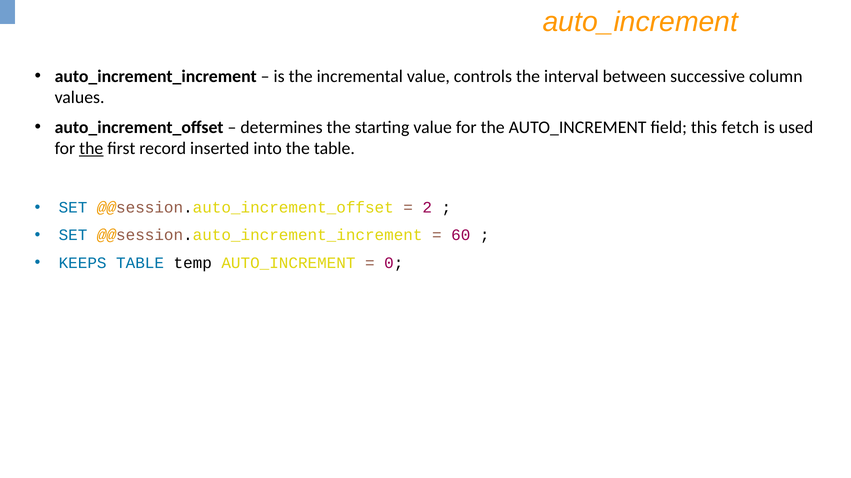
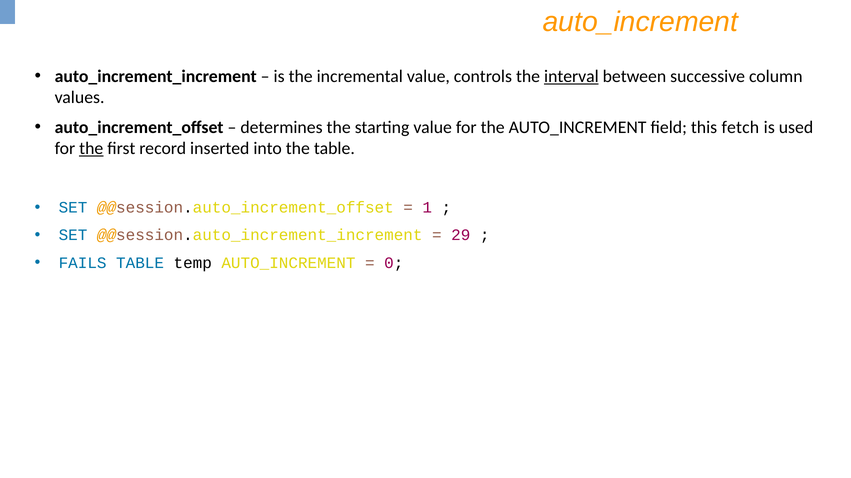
interval underline: none -> present
2: 2 -> 1
60: 60 -> 29
KEEPS: KEEPS -> FAILS
